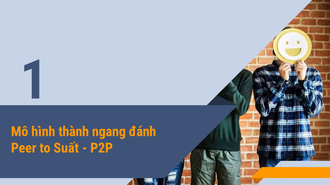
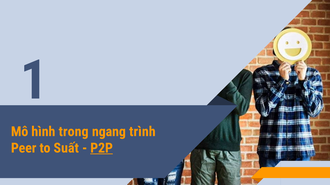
thành: thành -> trong
đánh: đánh -> trình
P2P underline: none -> present
